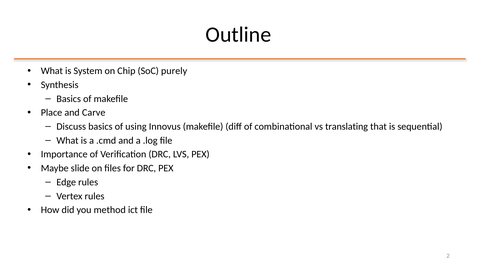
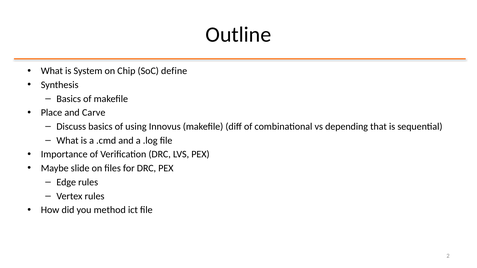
purely: purely -> define
translating: translating -> depending
